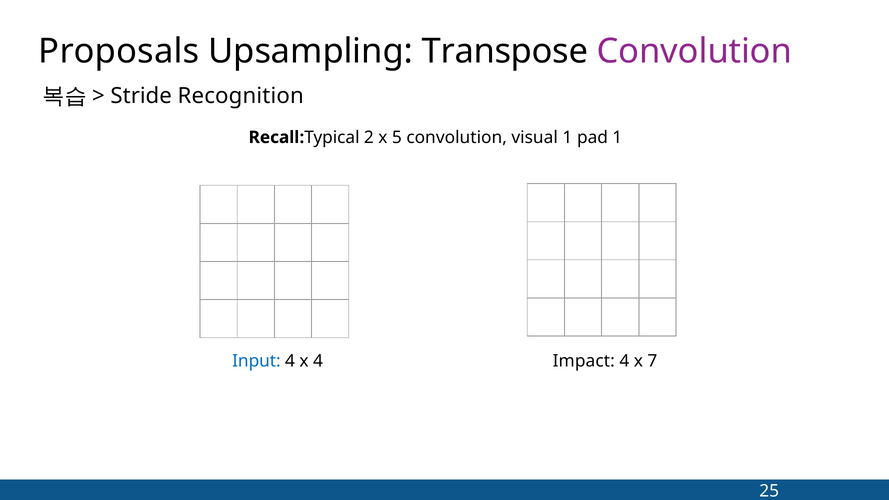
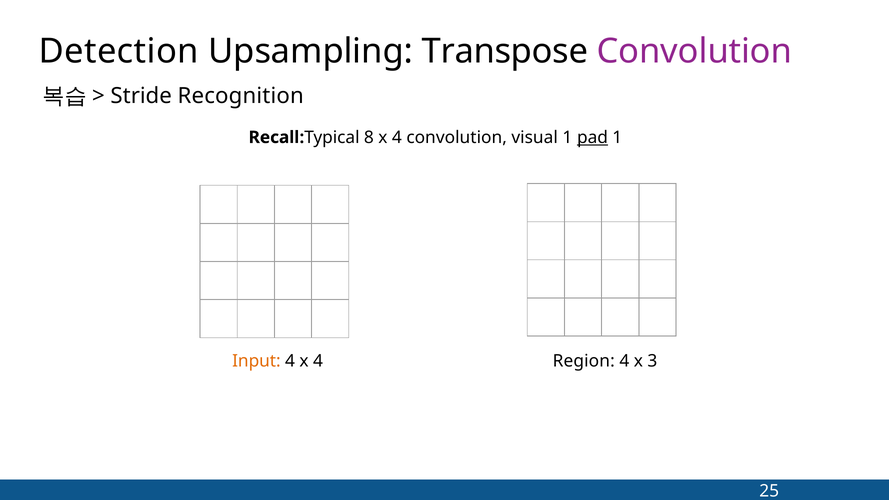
Proposals: Proposals -> Detection
2: 2 -> 8
5 at (397, 137): 5 -> 4
pad underline: none -> present
Input colour: blue -> orange
Impact: Impact -> Region
7: 7 -> 3
